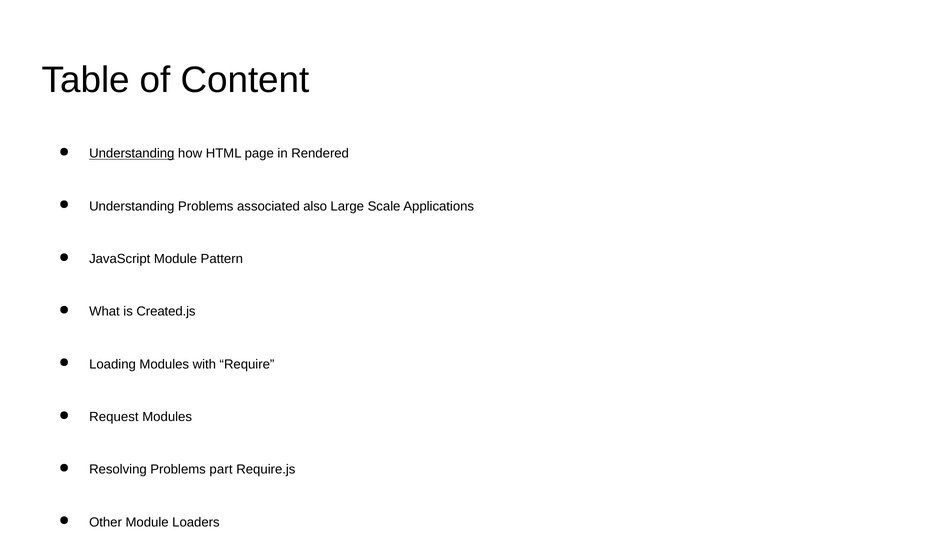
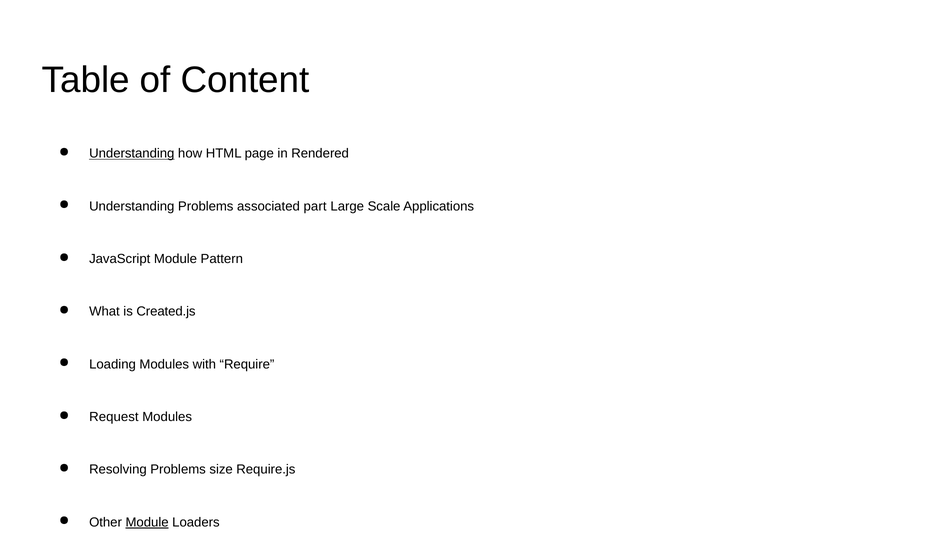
also: also -> part
part: part -> size
Module at (147, 523) underline: none -> present
